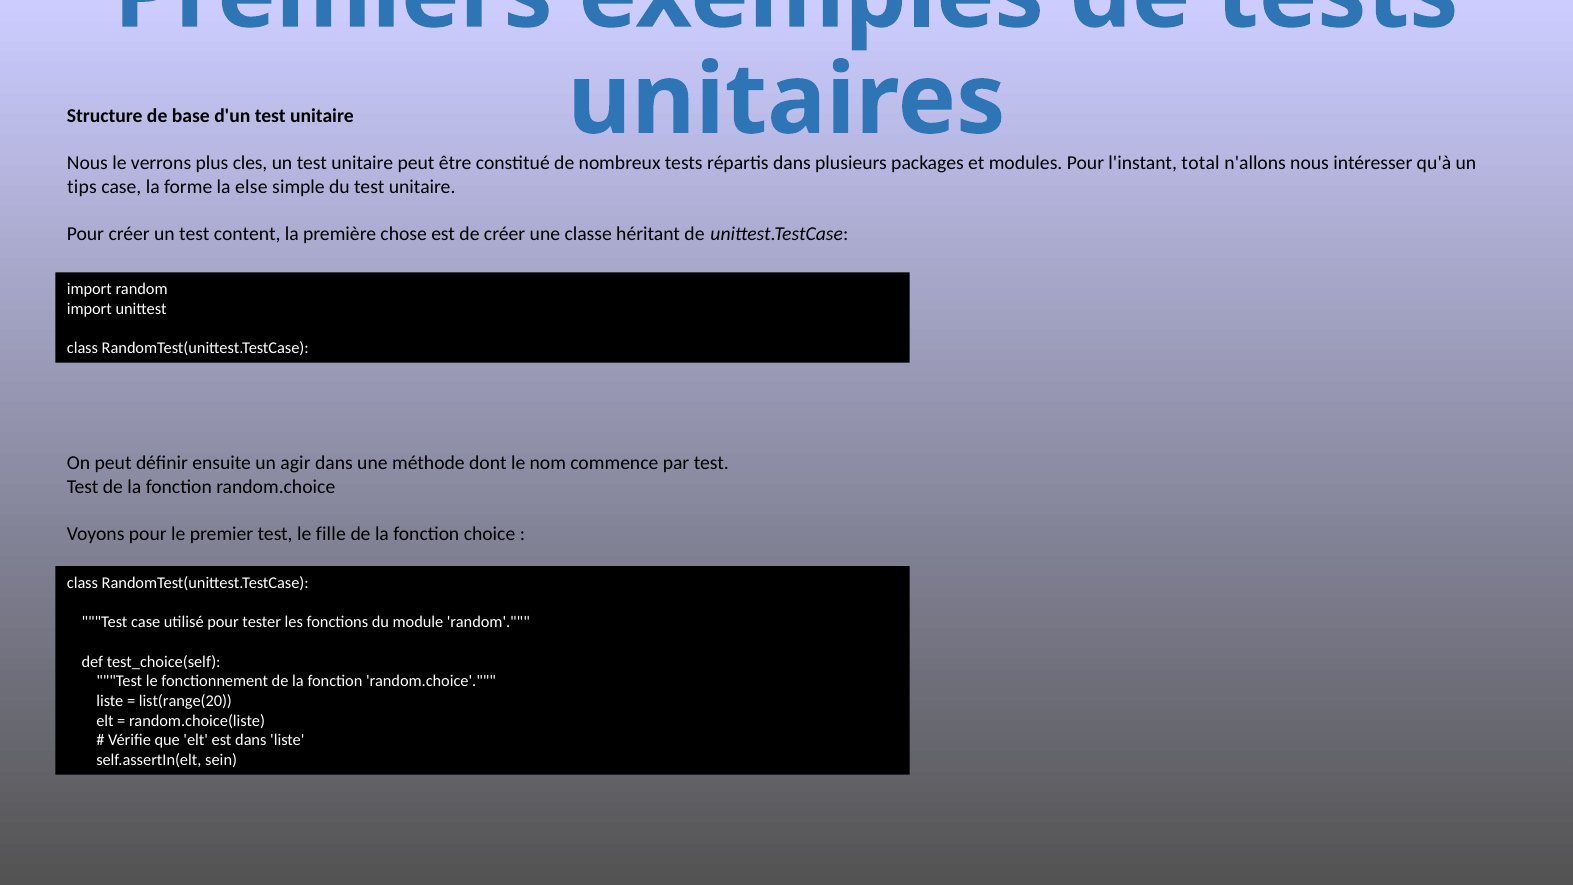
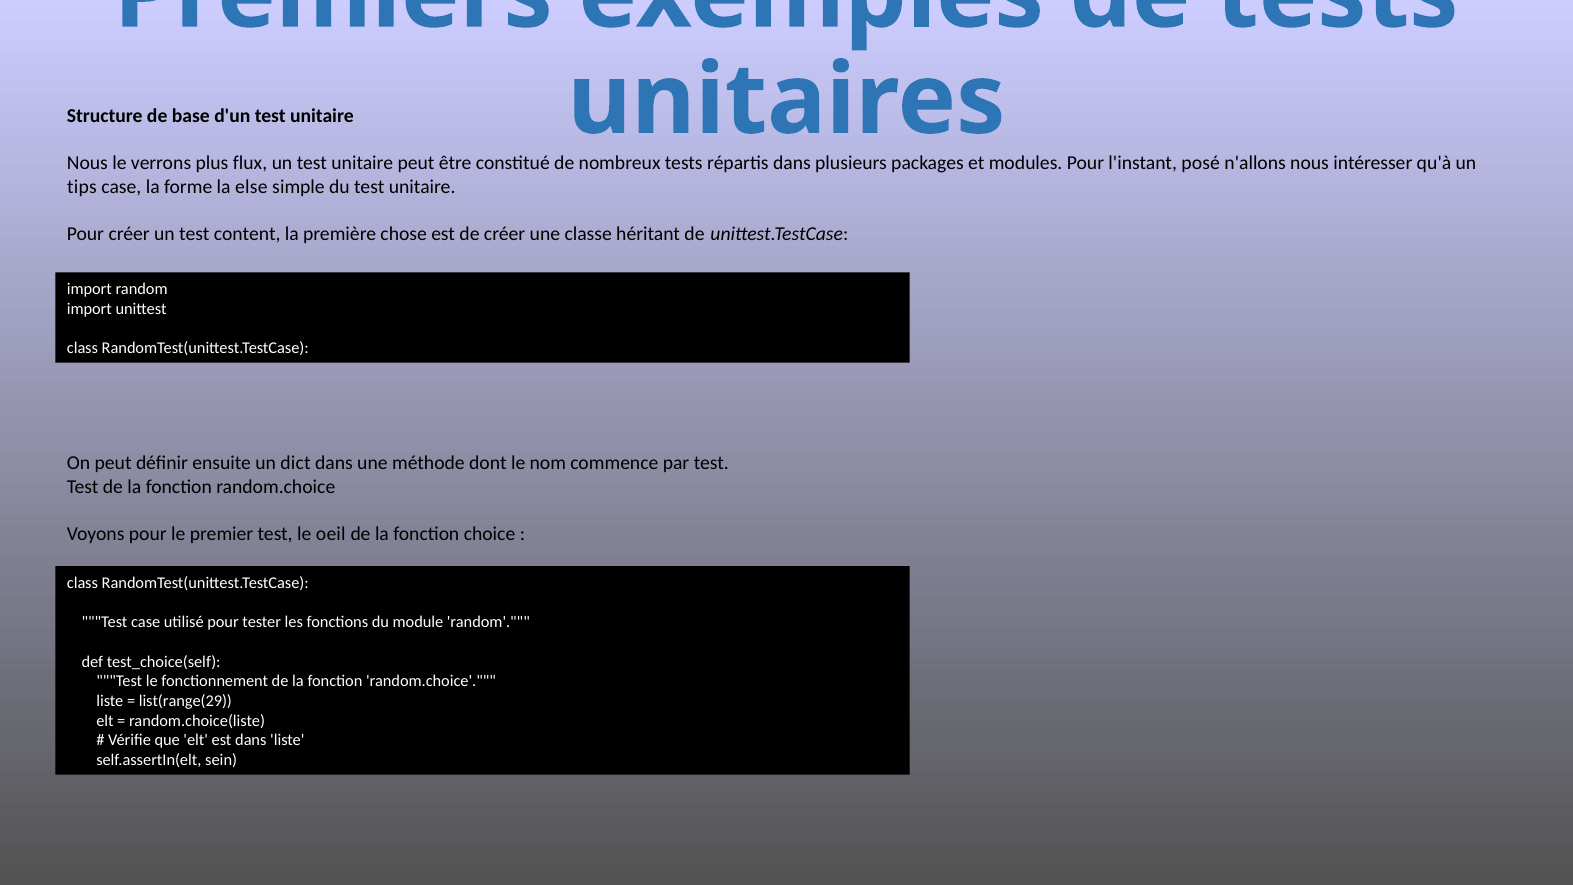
cles: cles -> flux
total: total -> posé
agir: agir -> dict
fille: fille -> oeil
list(range(20: list(range(20 -> list(range(29
